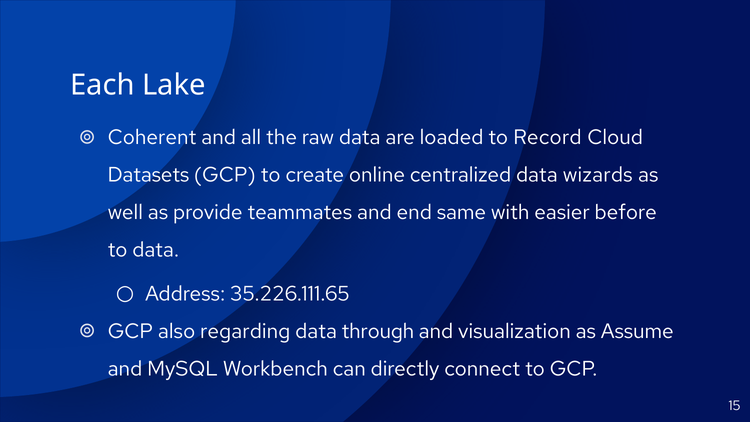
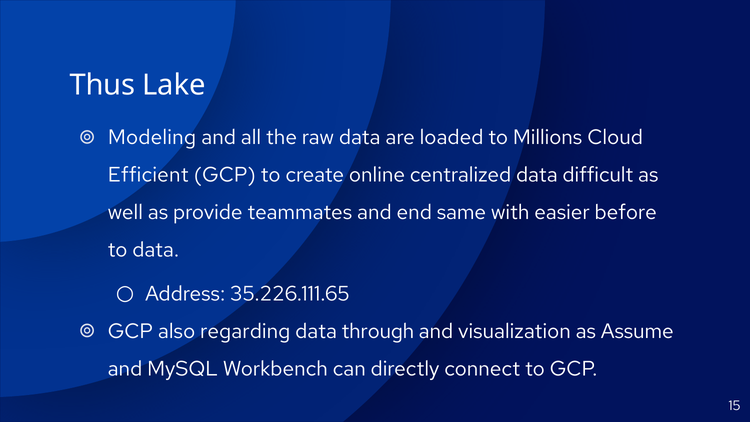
Each: Each -> Thus
Coherent: Coherent -> Modeling
Record: Record -> Millions
Datasets: Datasets -> Efficient
wizards: wizards -> difficult
